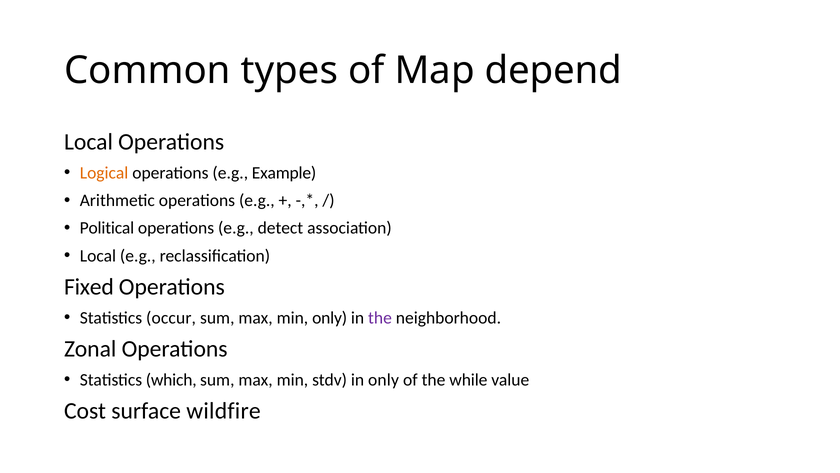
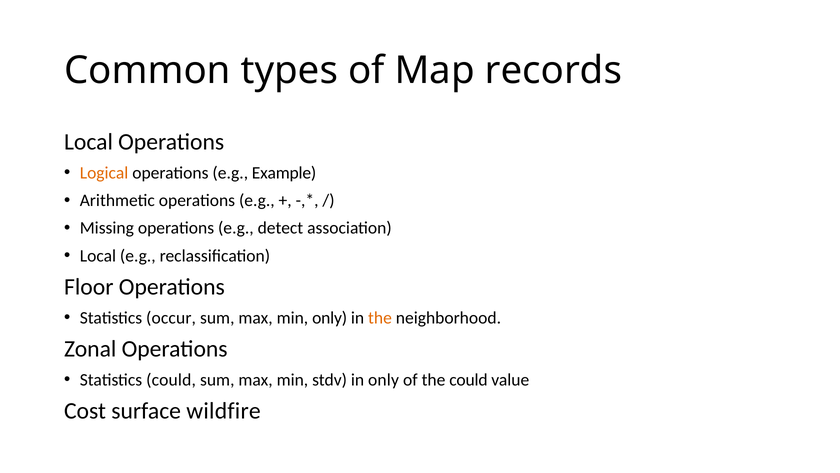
depend: depend -> records
Political: Political -> Missing
Fixed: Fixed -> Floor
the at (380, 318) colour: purple -> orange
Statistics which: which -> could
the while: while -> could
